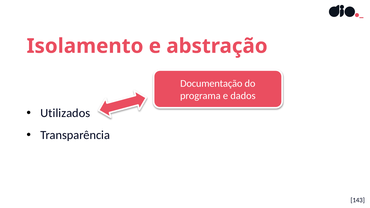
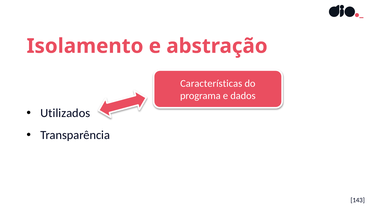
Documentação: Documentação -> Características
